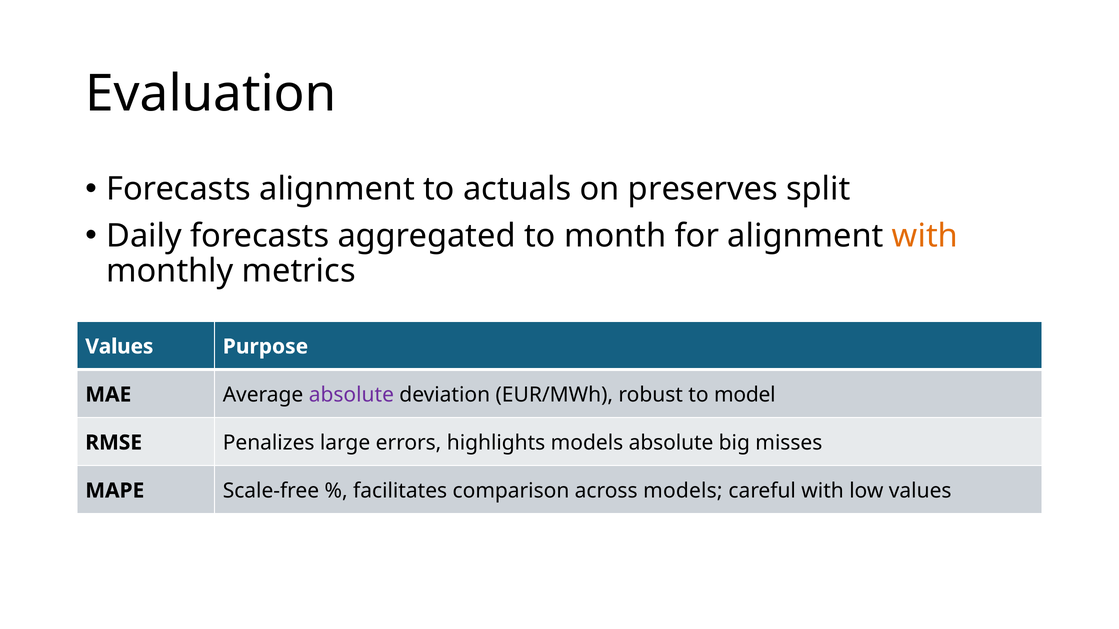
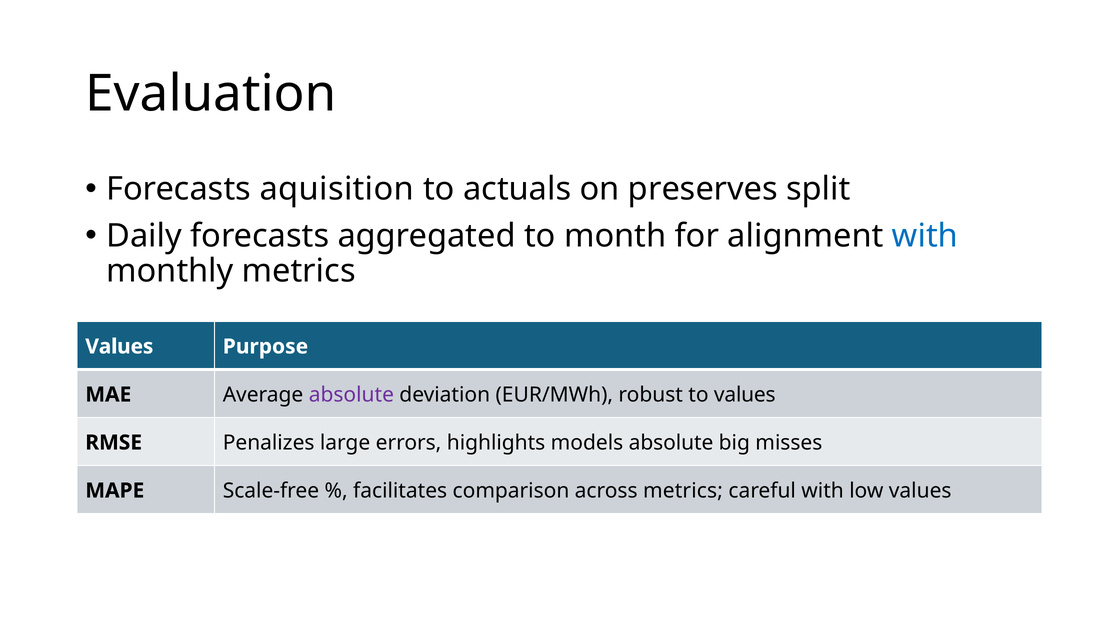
Forecasts alignment: alignment -> aquisition
with at (925, 236) colour: orange -> blue
to model: model -> values
across models: models -> metrics
